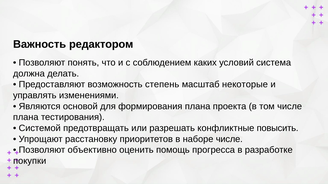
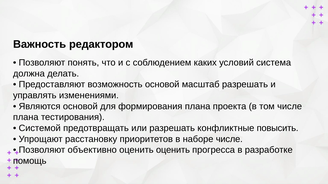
возможность степень: степень -> основой
масштаб некоторые: некоторые -> разрешать
оценить помощь: помощь -> оценить
покупки: покупки -> помощь
